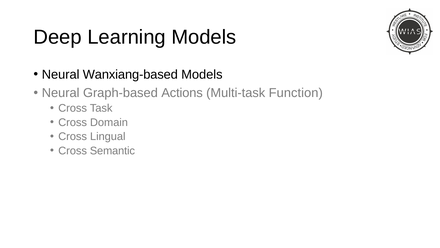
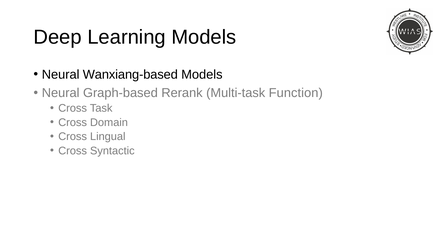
Actions: Actions -> Rerank
Semantic: Semantic -> Syntactic
